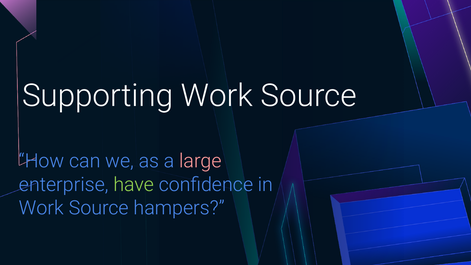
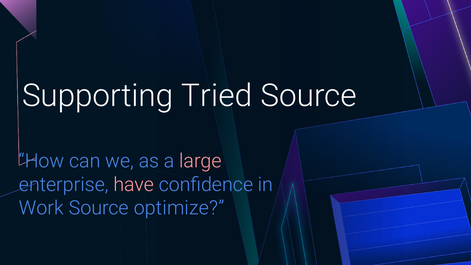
Supporting Work: Work -> Tried
have colour: light green -> pink
hampers: hampers -> optimize
